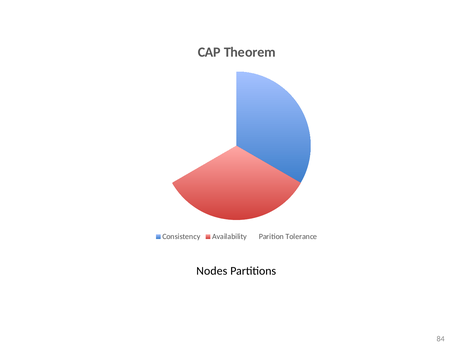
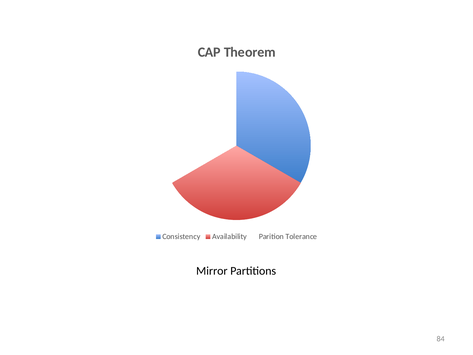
Nodes: Nodes -> Mirror
